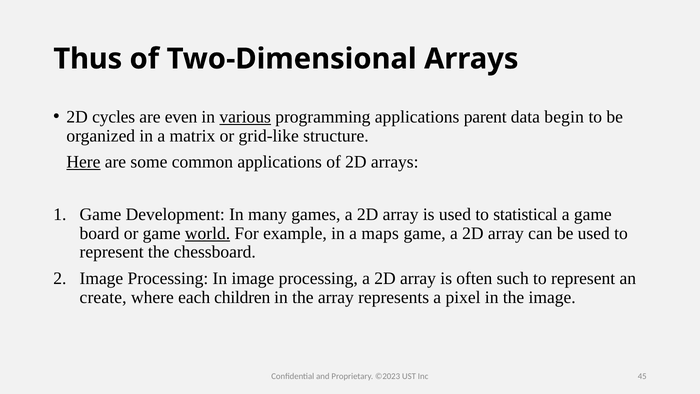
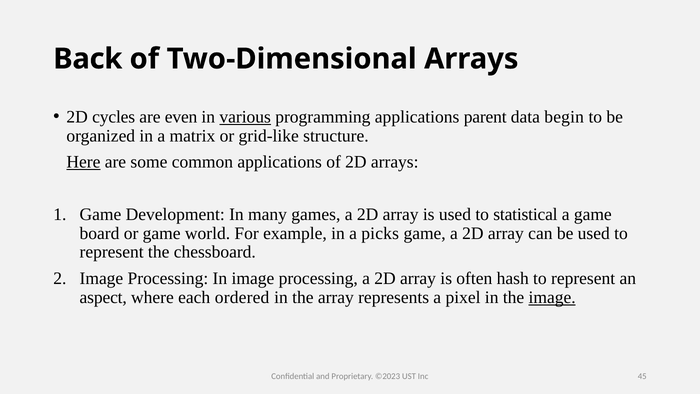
Thus: Thus -> Back
world underline: present -> none
maps: maps -> picks
such: such -> hash
create: create -> aspect
children: children -> ordered
image at (552, 297) underline: none -> present
